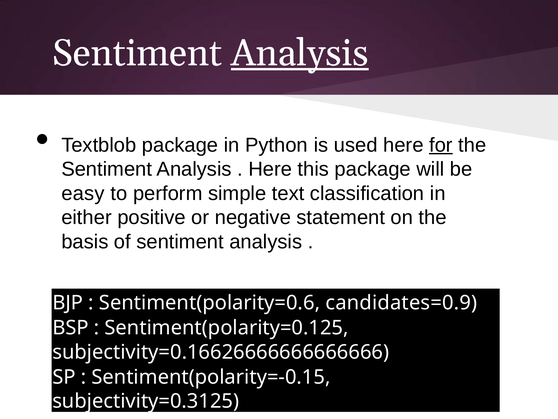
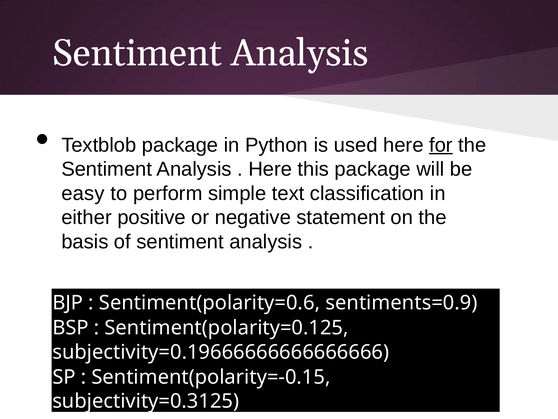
Analysis at (300, 53) underline: present -> none
candidates=0.9: candidates=0.9 -> sentiments=0.9
subjectivity=0.16626666666666666: subjectivity=0.16626666666666666 -> subjectivity=0.19666666666666666
